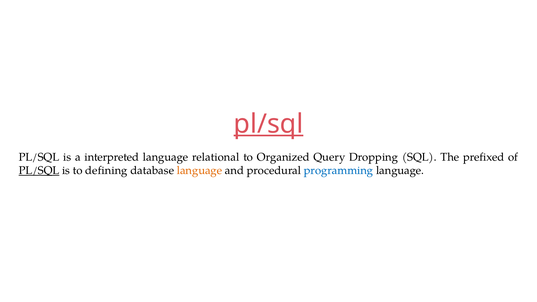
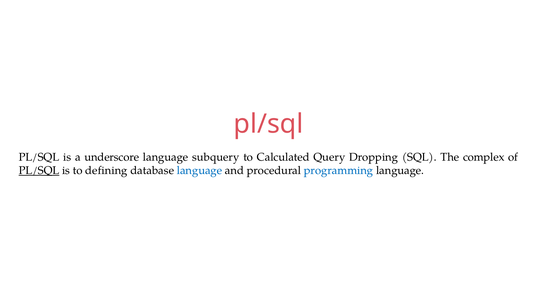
pl/sql at (268, 124) underline: present -> none
interpreted: interpreted -> underscore
relational: relational -> subquery
Organized: Organized -> Calculated
prefixed: prefixed -> complex
language at (200, 171) colour: orange -> blue
